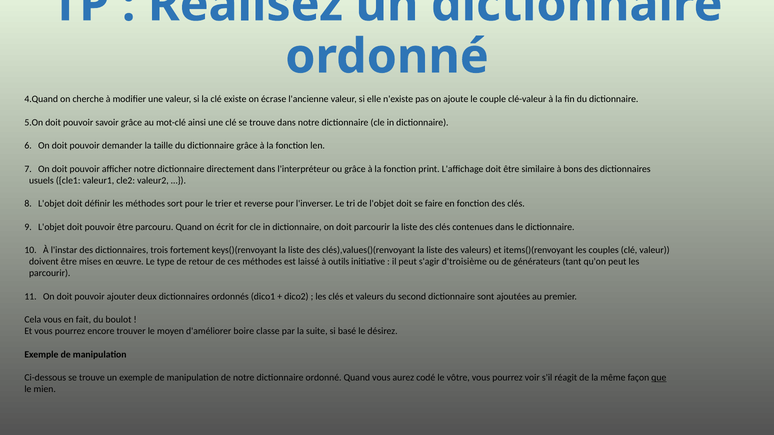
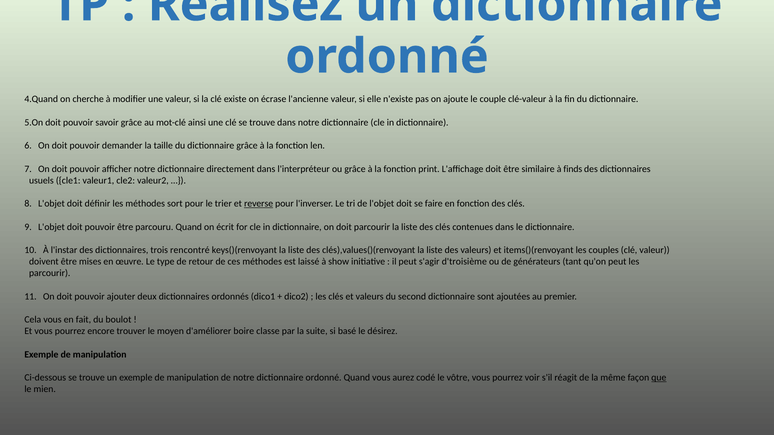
bons: bons -> finds
reverse underline: none -> present
fortement: fortement -> rencontré
outils: outils -> show
